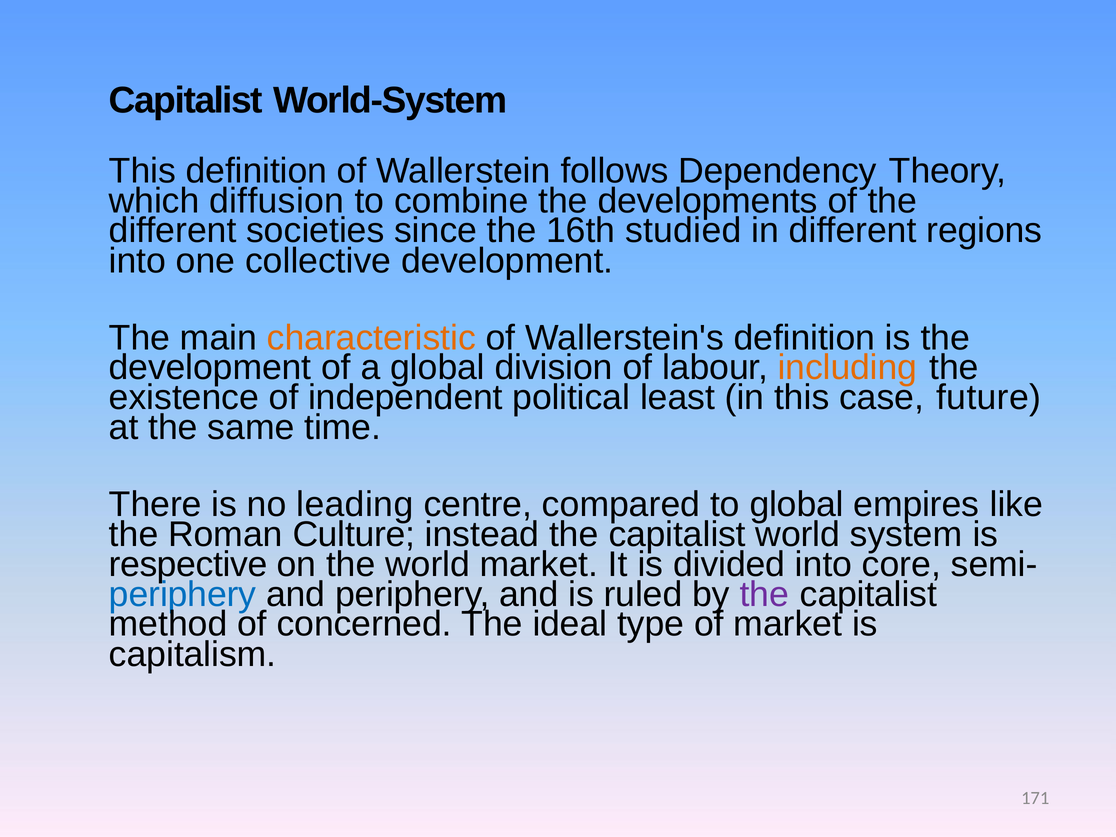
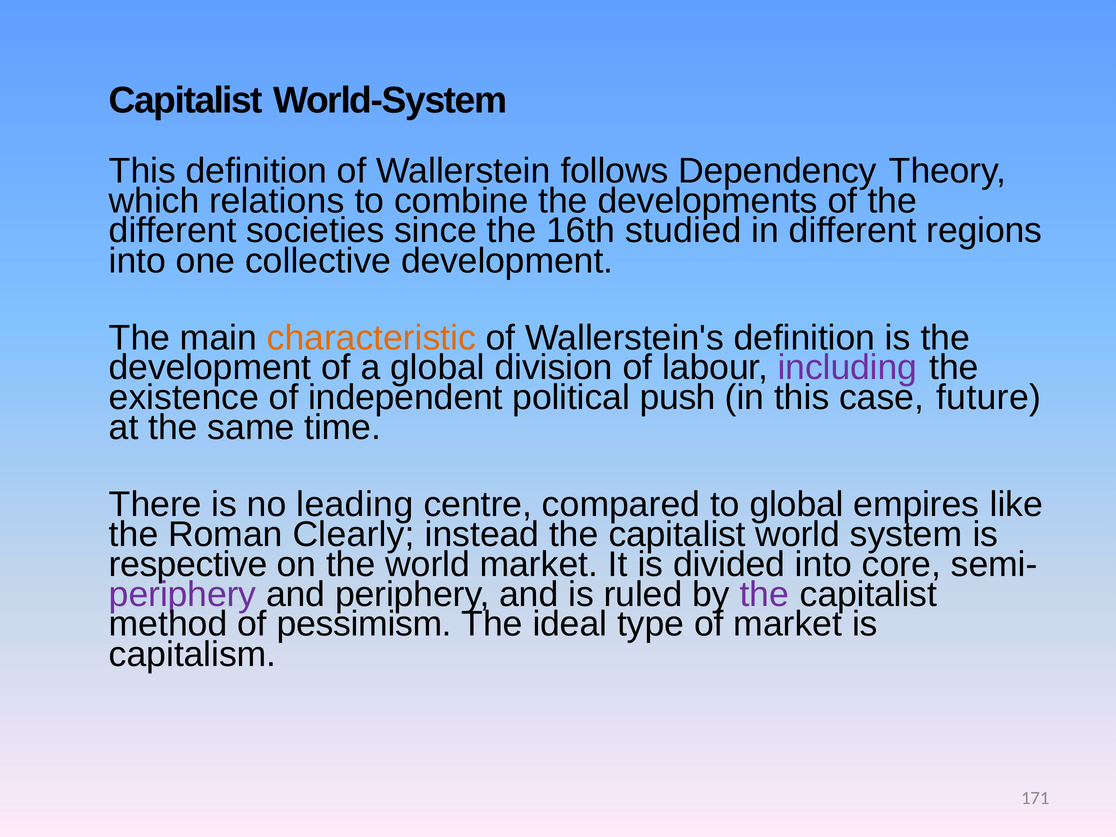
diffusion: diffusion -> relations
including colour: orange -> purple
least: least -> push
Culture: Culture -> Clearly
periphery at (183, 594) colour: blue -> purple
concerned: concerned -> pessimism
